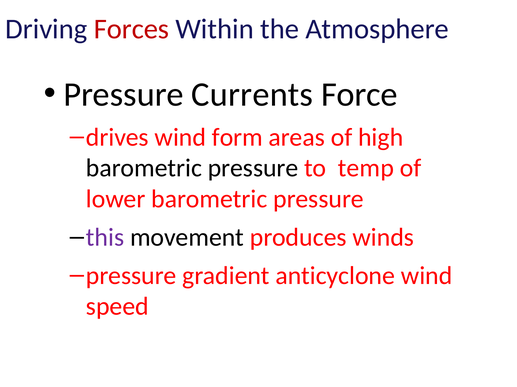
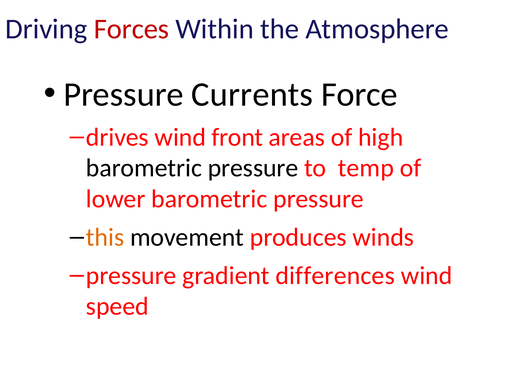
form: form -> front
this colour: purple -> orange
anticyclone: anticyclone -> differences
